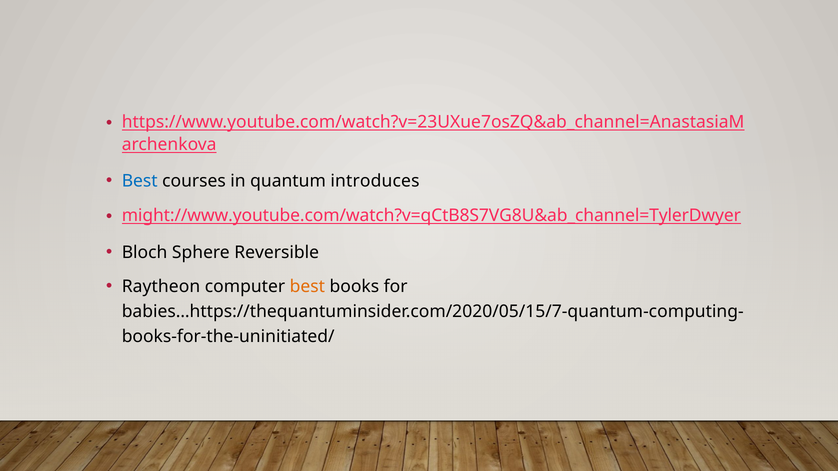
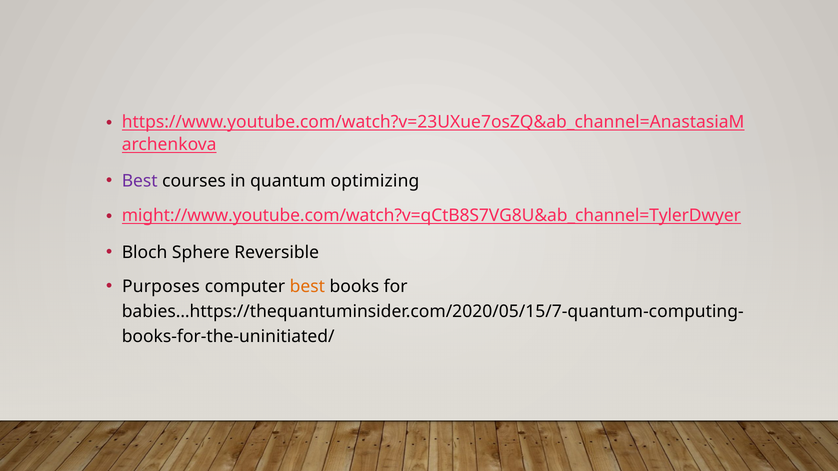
Best at (140, 181) colour: blue -> purple
introduces: introduces -> optimizing
Raytheon: Raytheon -> Purposes
